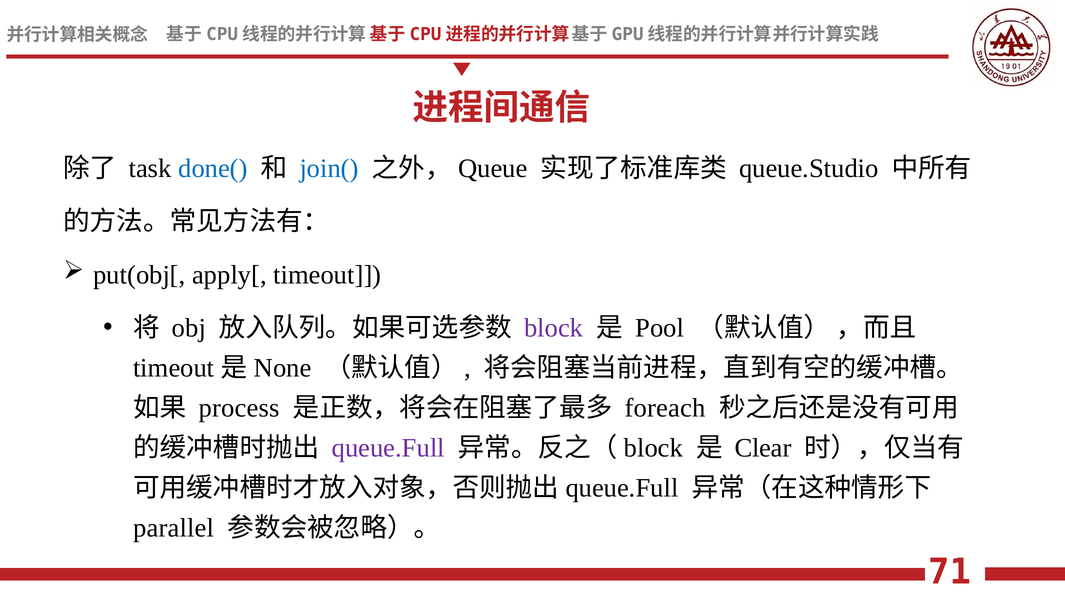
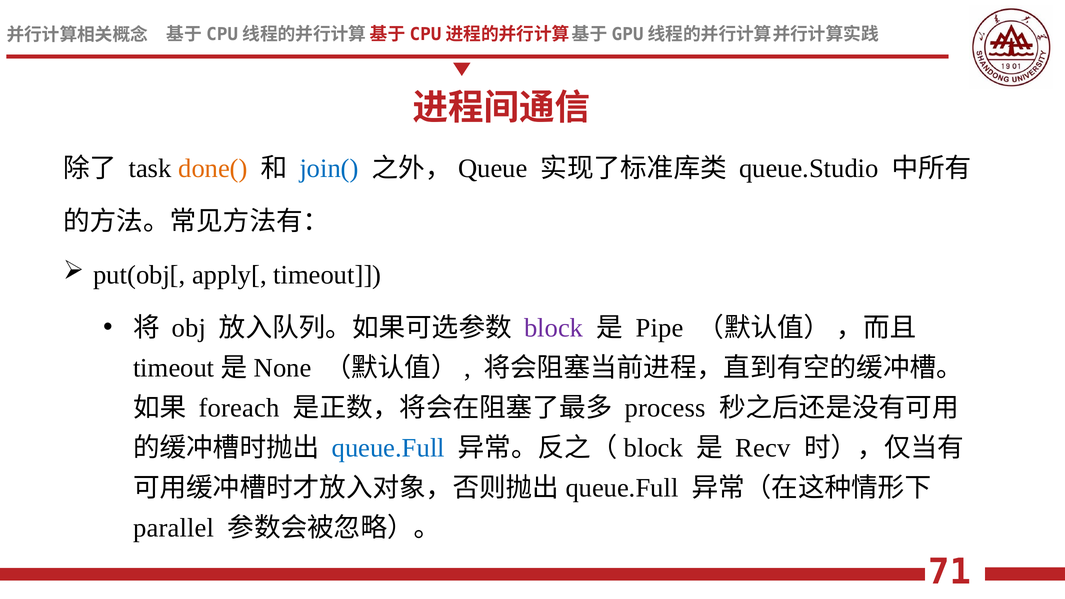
done( colour: blue -> orange
Pool: Pool -> Pipe
process: process -> foreach
foreach: foreach -> process
queue.Full colour: purple -> blue
Clear: Clear -> Recv
